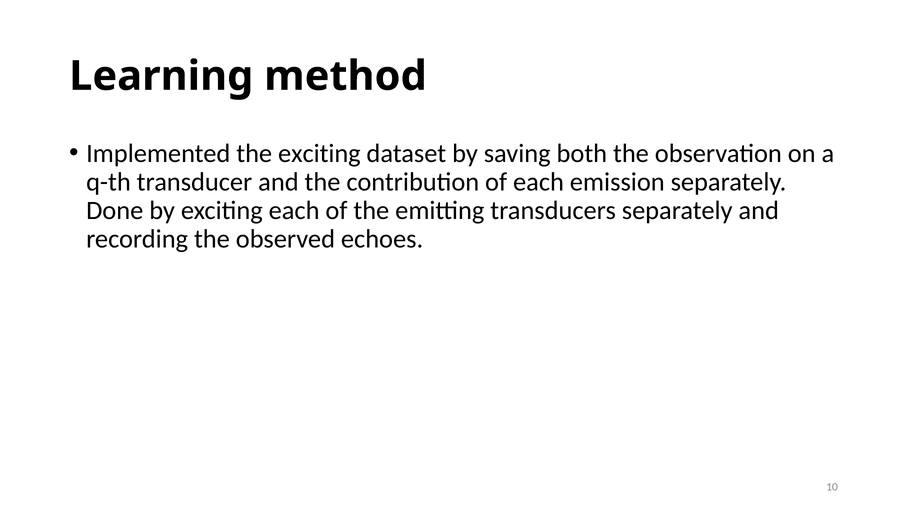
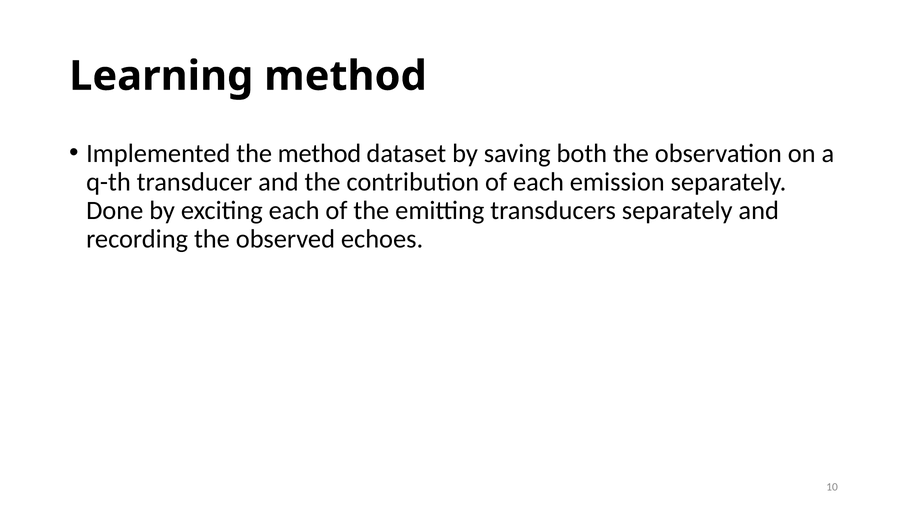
the exciting: exciting -> method
